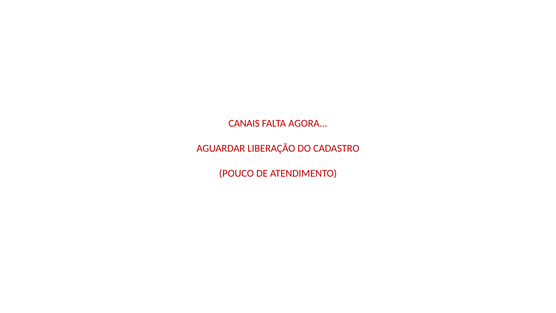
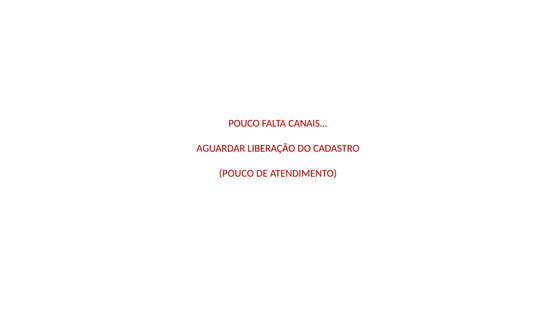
CANAIS at (244, 123): CANAIS -> POUCO
AGORA: AGORA -> CANAIS
